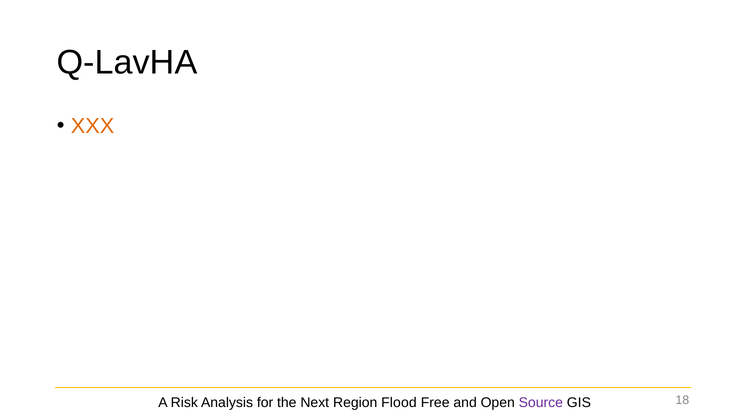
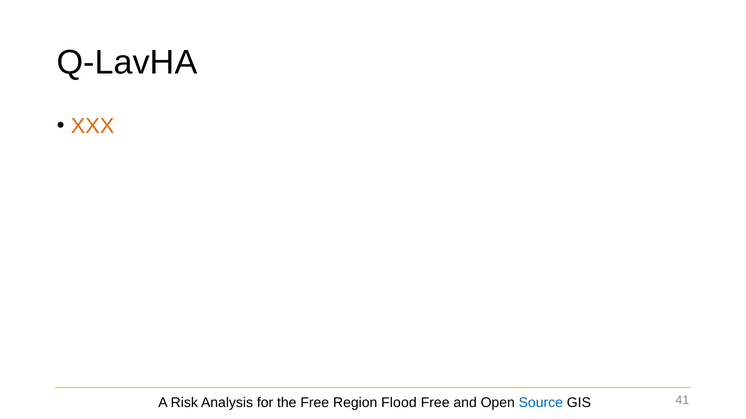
the Next: Next -> Free
Source colour: purple -> blue
18: 18 -> 41
